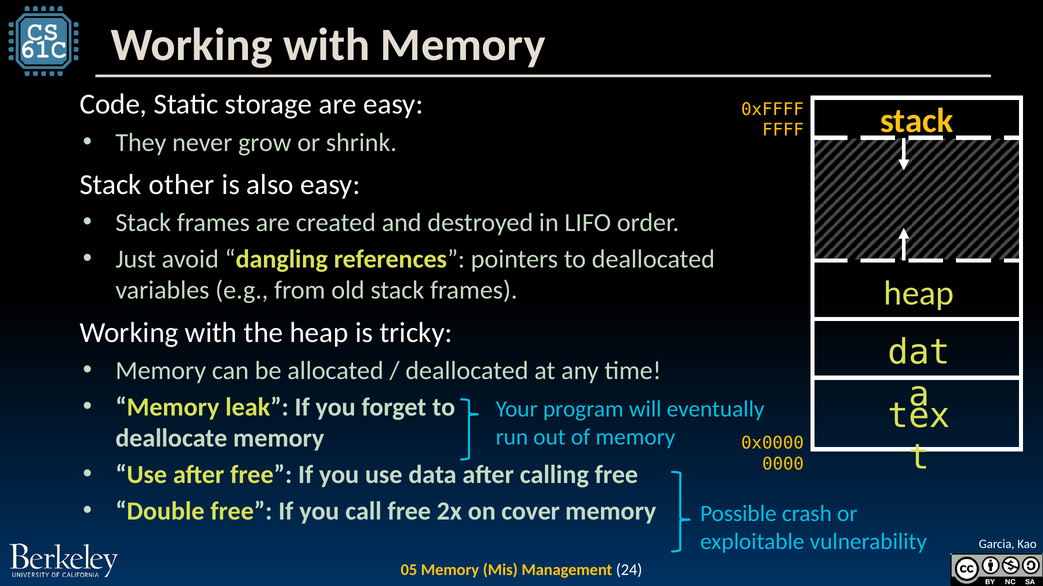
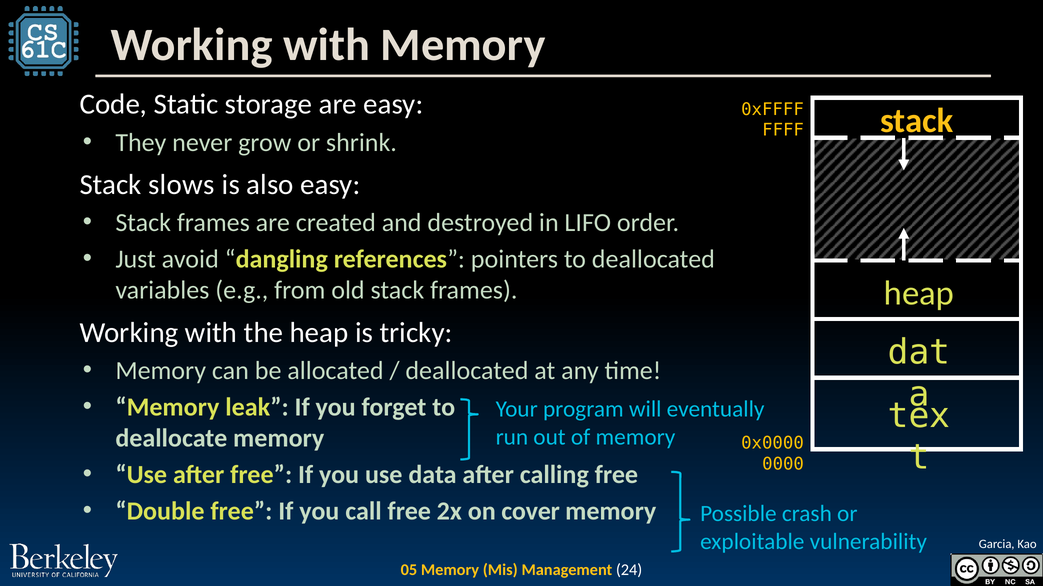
other: other -> slows
